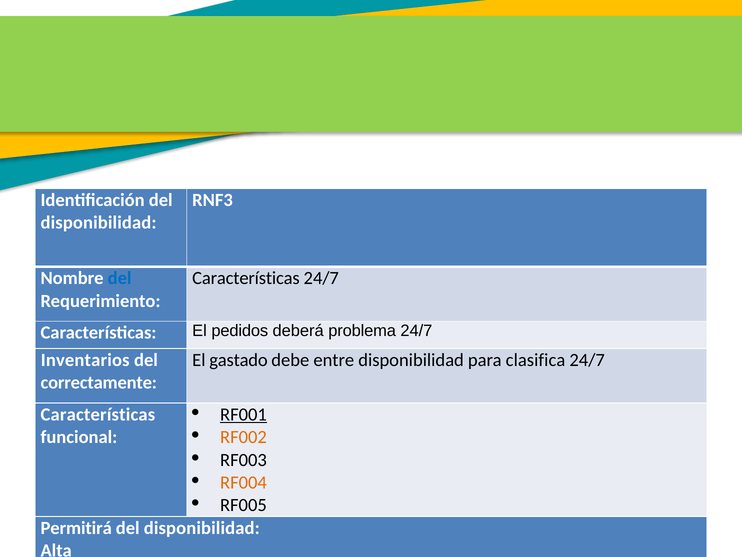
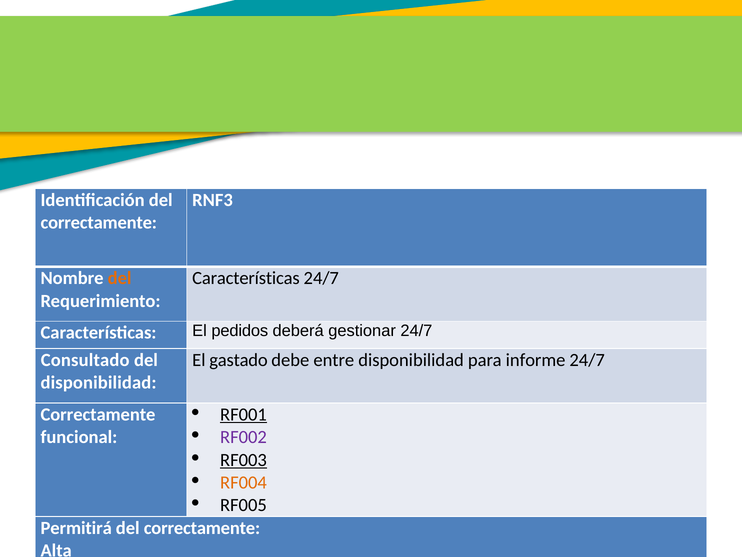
disponibilidad at (99, 222): disponibilidad -> correctamente
del at (120, 278) colour: blue -> orange
problema: problema -> gestionar
Inventarios: Inventarios -> Consultado
clasifica: clasifica -> informe
correctamente at (99, 382): correctamente -> disponibilidad
Características at (98, 414): Características -> Correctamente
RF002 colour: orange -> purple
RF003 underline: none -> present
disponibilidad at (202, 527): disponibilidad -> correctamente
